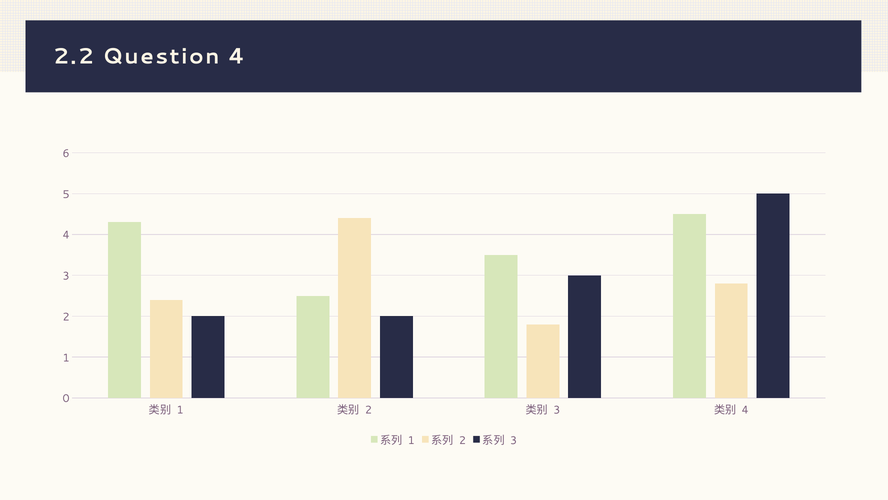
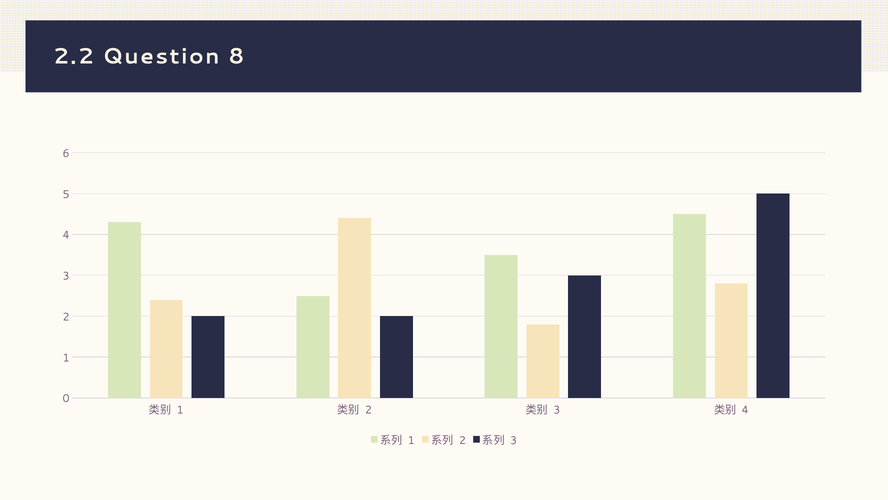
Question 4: 4 -> 8
